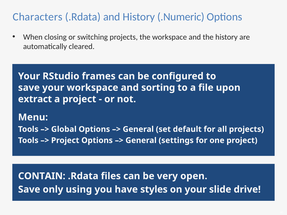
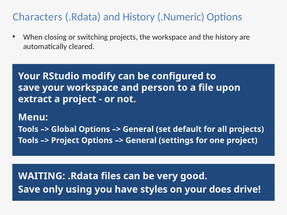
frames: frames -> modify
sorting: sorting -> person
CONTAIN: CONTAIN -> WAITING
open: open -> good
slide: slide -> does
